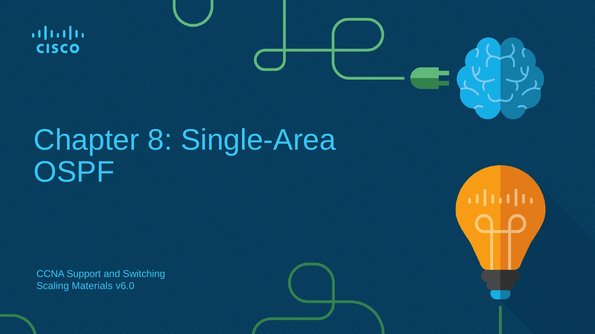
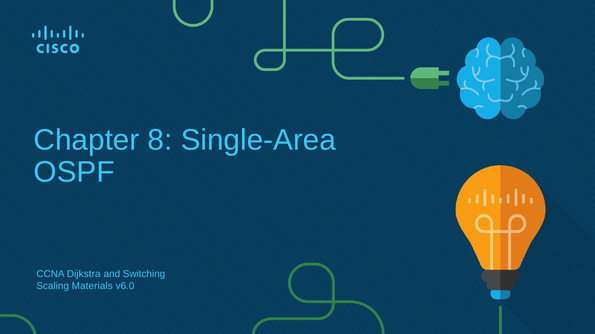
Support: Support -> Dijkstra
